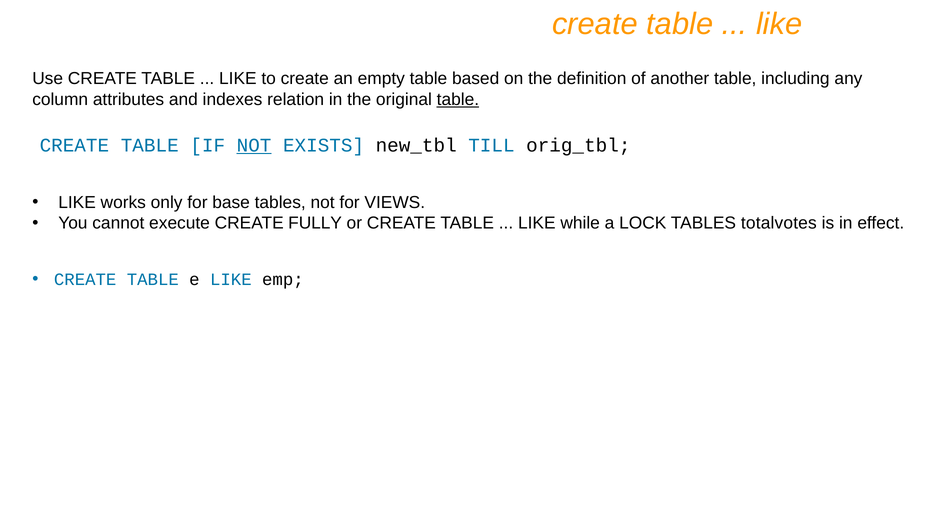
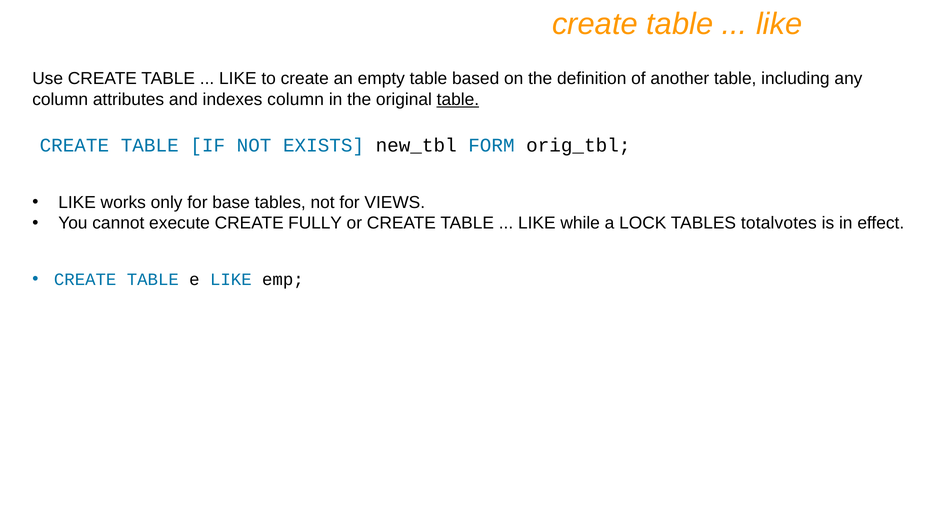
indexes relation: relation -> column
NOT at (254, 145) underline: present -> none
TILL: TILL -> FORM
